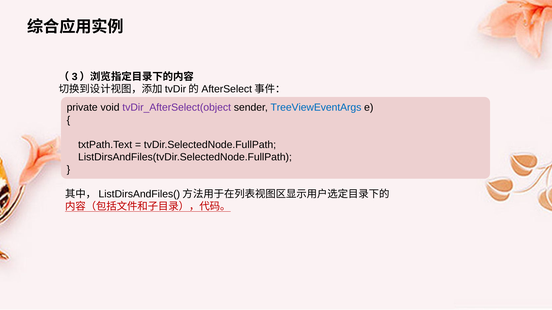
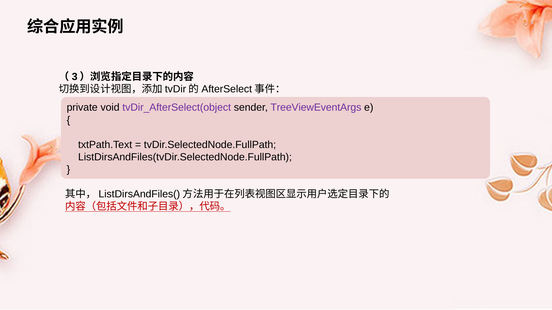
TreeViewEventArgs colour: blue -> purple
